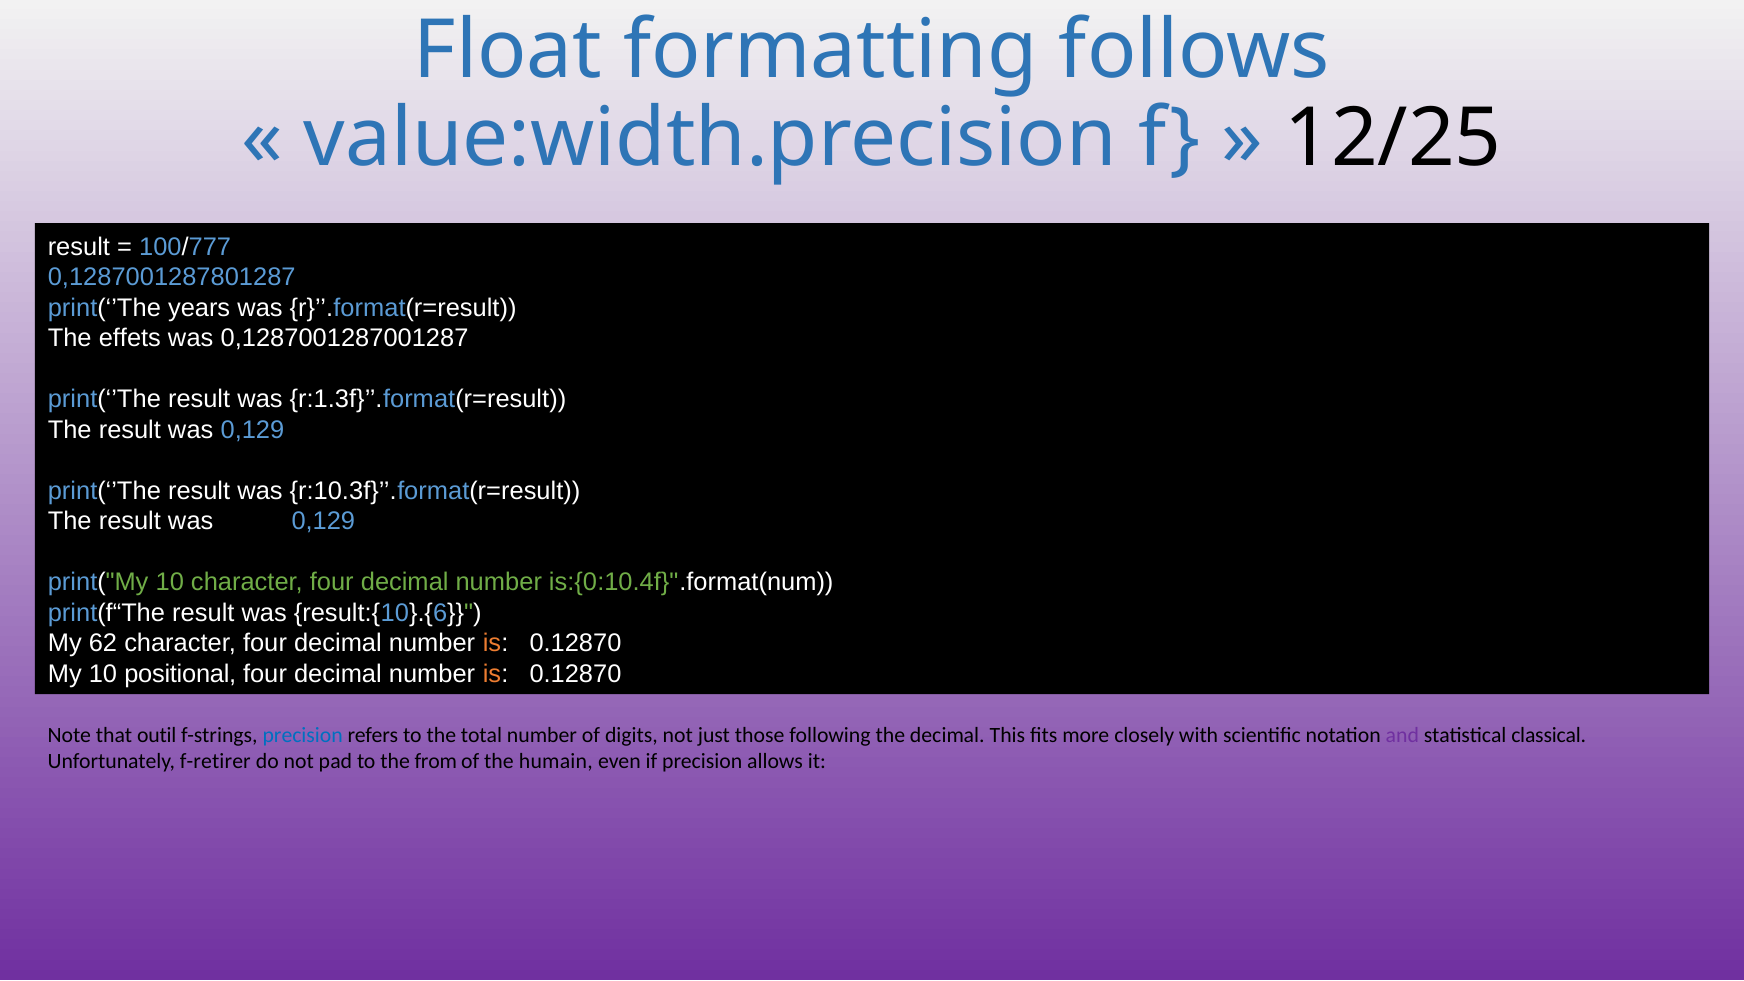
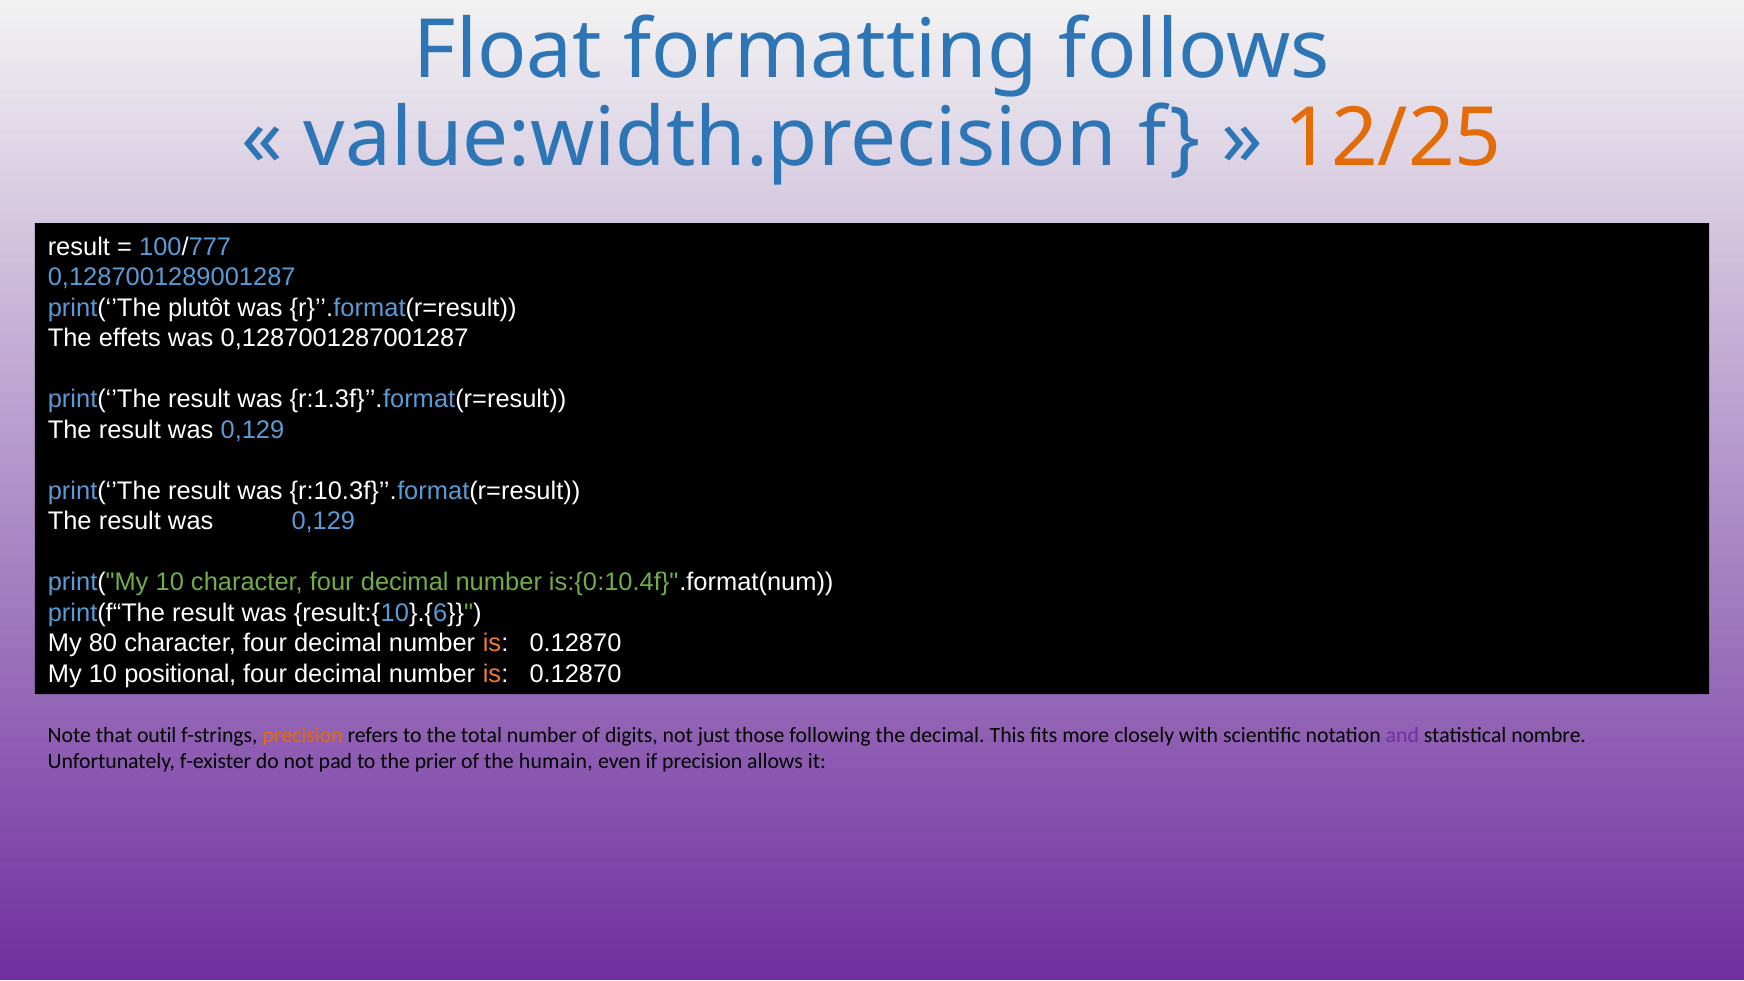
12/25 colour: black -> orange
0,1287001287801287: 0,1287001287801287 -> 0,1287001289001287
years: years -> plutôt
62: 62 -> 80
precision at (303, 736) colour: blue -> orange
classical: classical -> nombre
f-retirer: f-retirer -> f-exister
from: from -> prier
